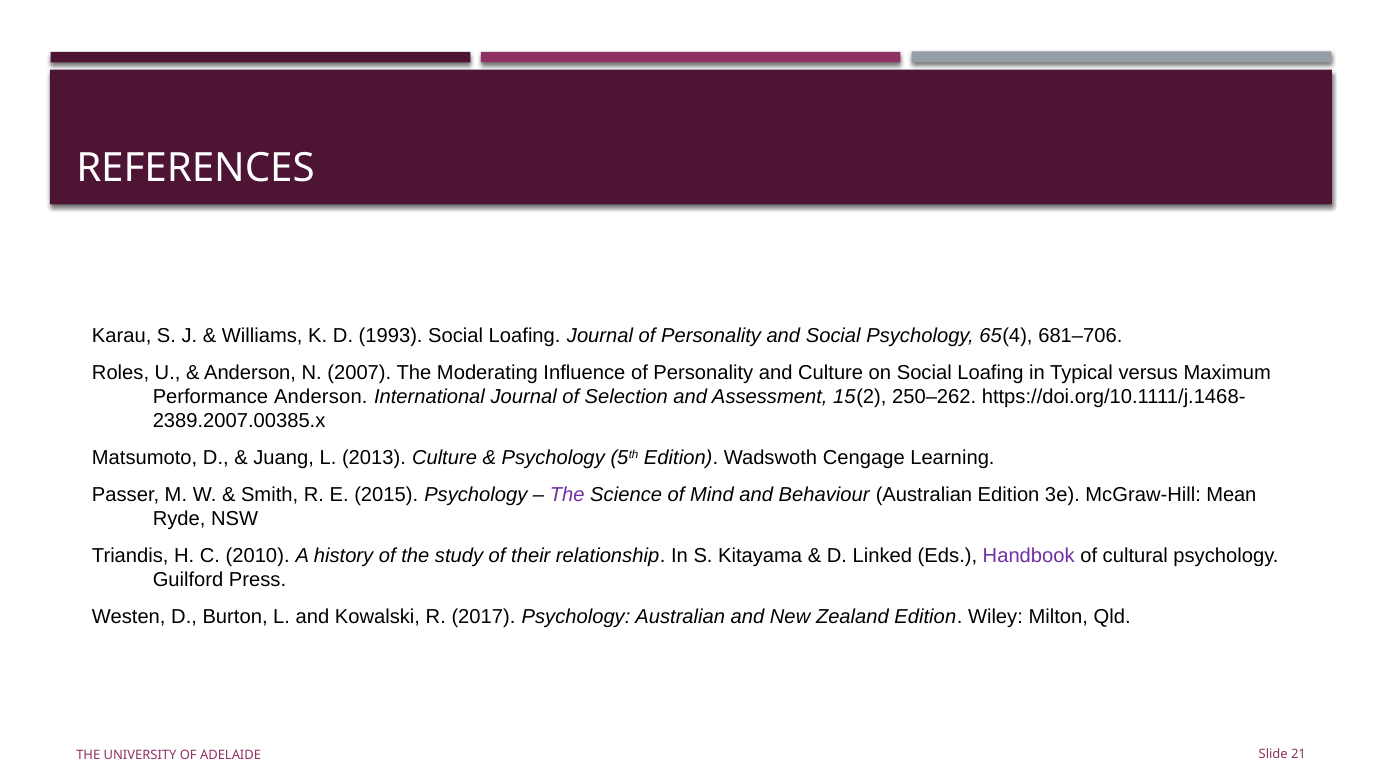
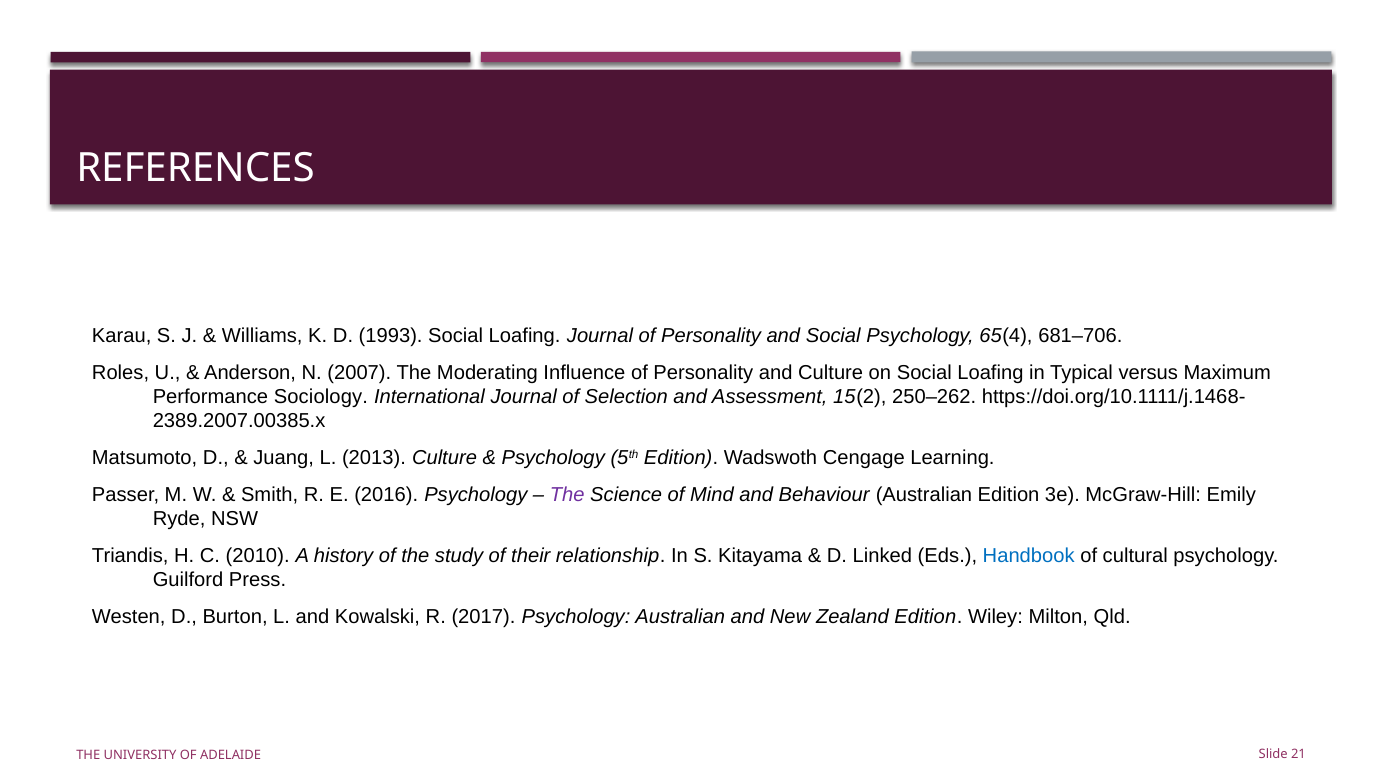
Performance Anderson: Anderson -> Sociology
2015: 2015 -> 2016
Mean: Mean -> Emily
Handbook colour: purple -> blue
